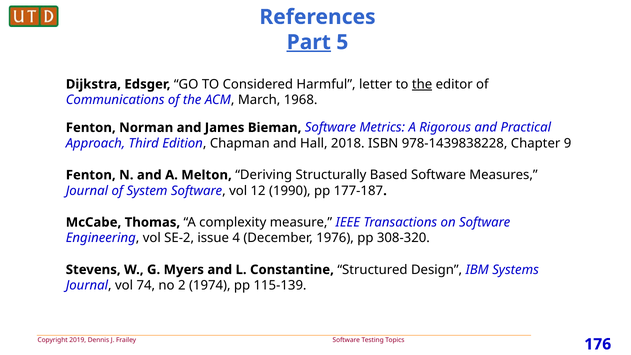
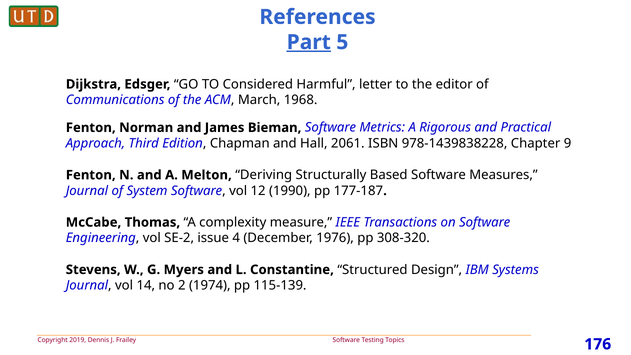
the at (422, 84) underline: present -> none
2018: 2018 -> 2061
74: 74 -> 14
